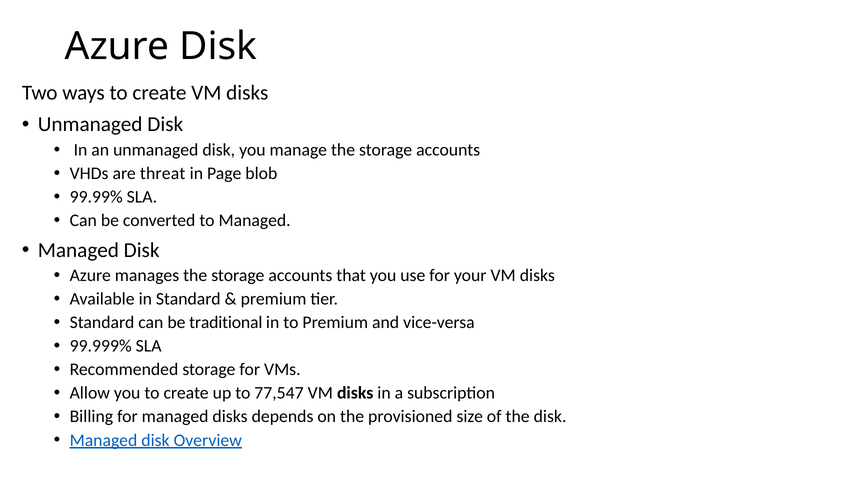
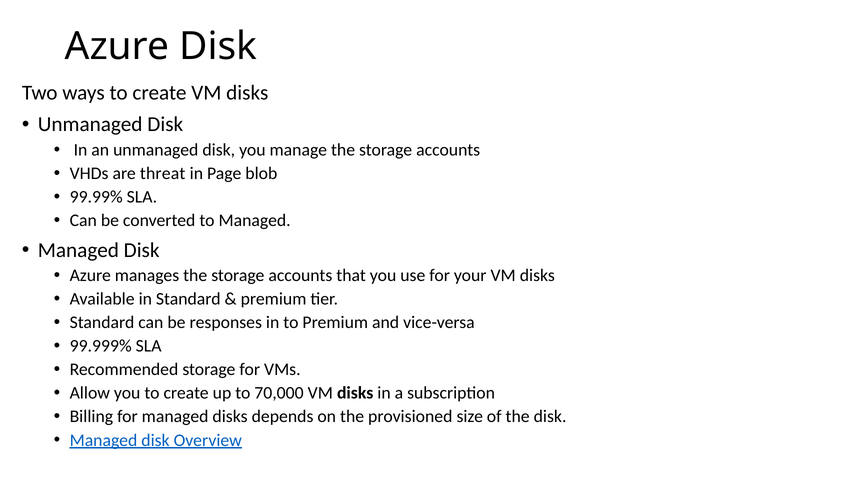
traditional: traditional -> responses
77,547: 77,547 -> 70,000
